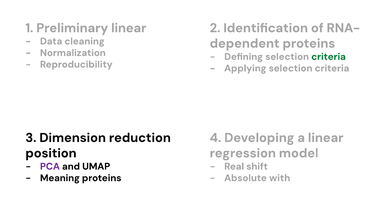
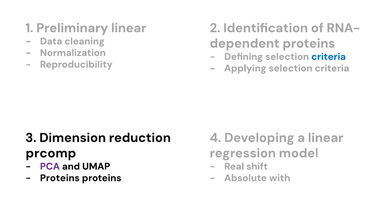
criteria at (329, 57) colour: green -> blue
position: position -> prcomp
Meaning at (60, 178): Meaning -> Proteins
